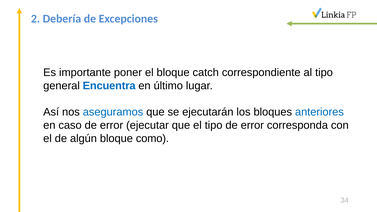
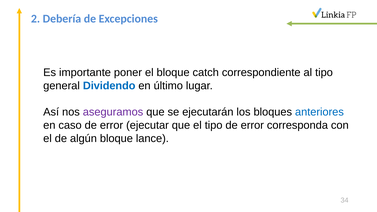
Encuentra: Encuentra -> Dividendo
aseguramos colour: blue -> purple
como: como -> lance
